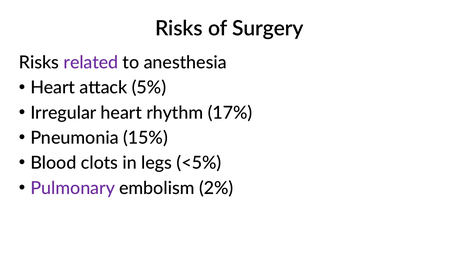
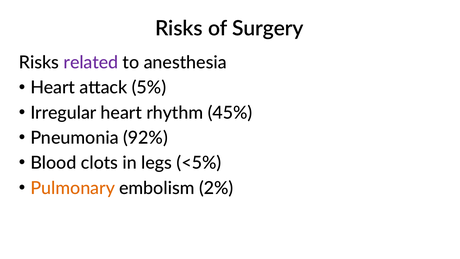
17%: 17% -> 45%
15%: 15% -> 92%
Pulmonary colour: purple -> orange
